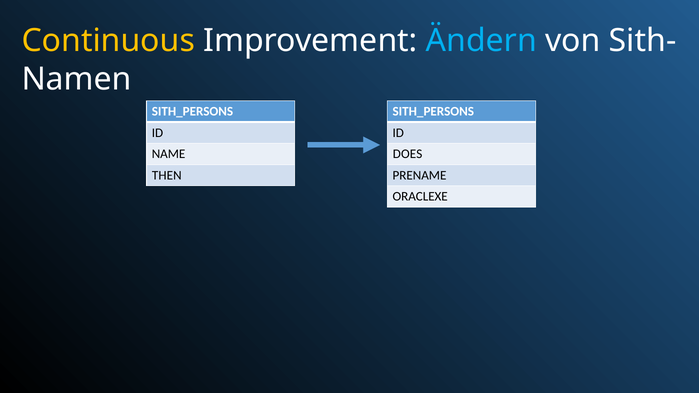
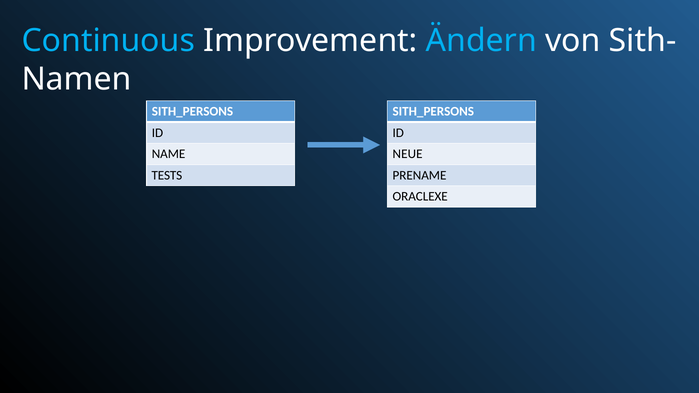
Continuous colour: yellow -> light blue
DOES: DOES -> NEUE
THEN: THEN -> TESTS
